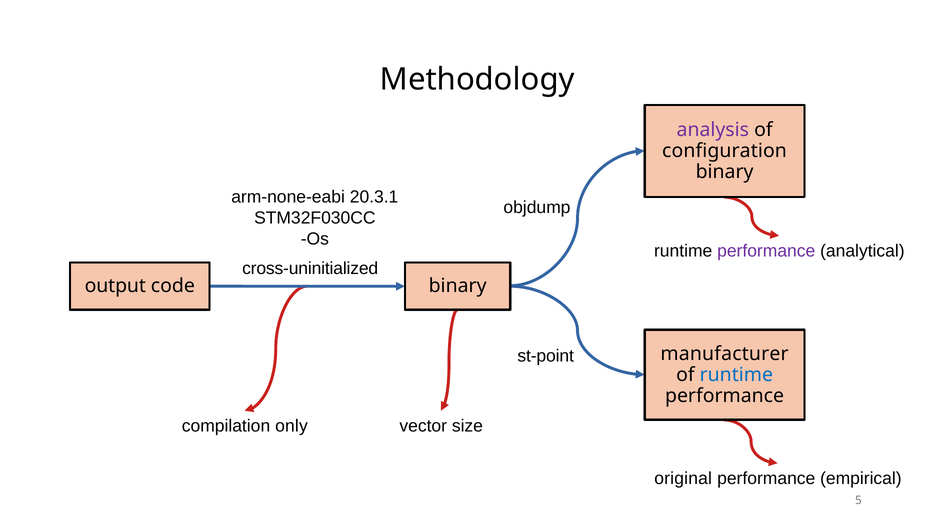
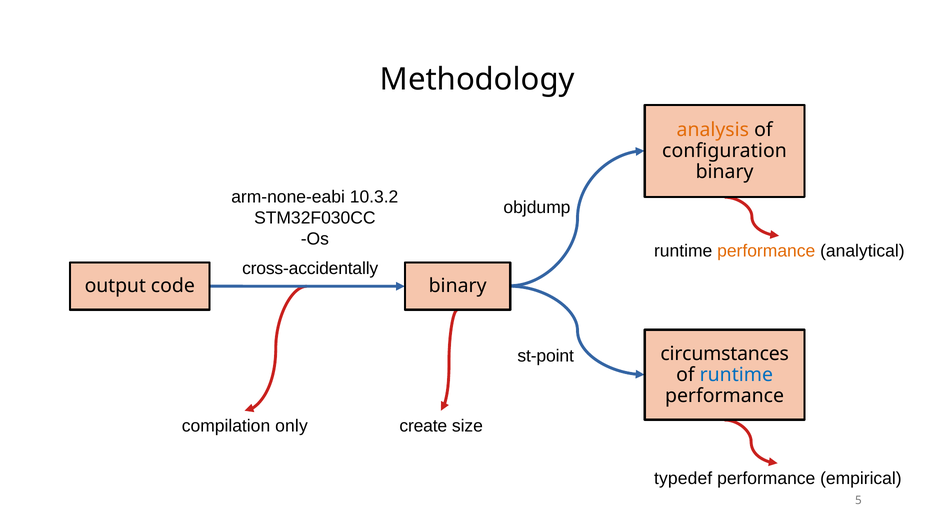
analysis colour: purple -> orange
20.3.1: 20.3.1 -> 10.3.2
performance at (766, 251) colour: purple -> orange
cross-uninitialized: cross-uninitialized -> cross-accidentally
manufacturer: manufacturer -> circumstances
vector: vector -> create
original: original -> typedef
